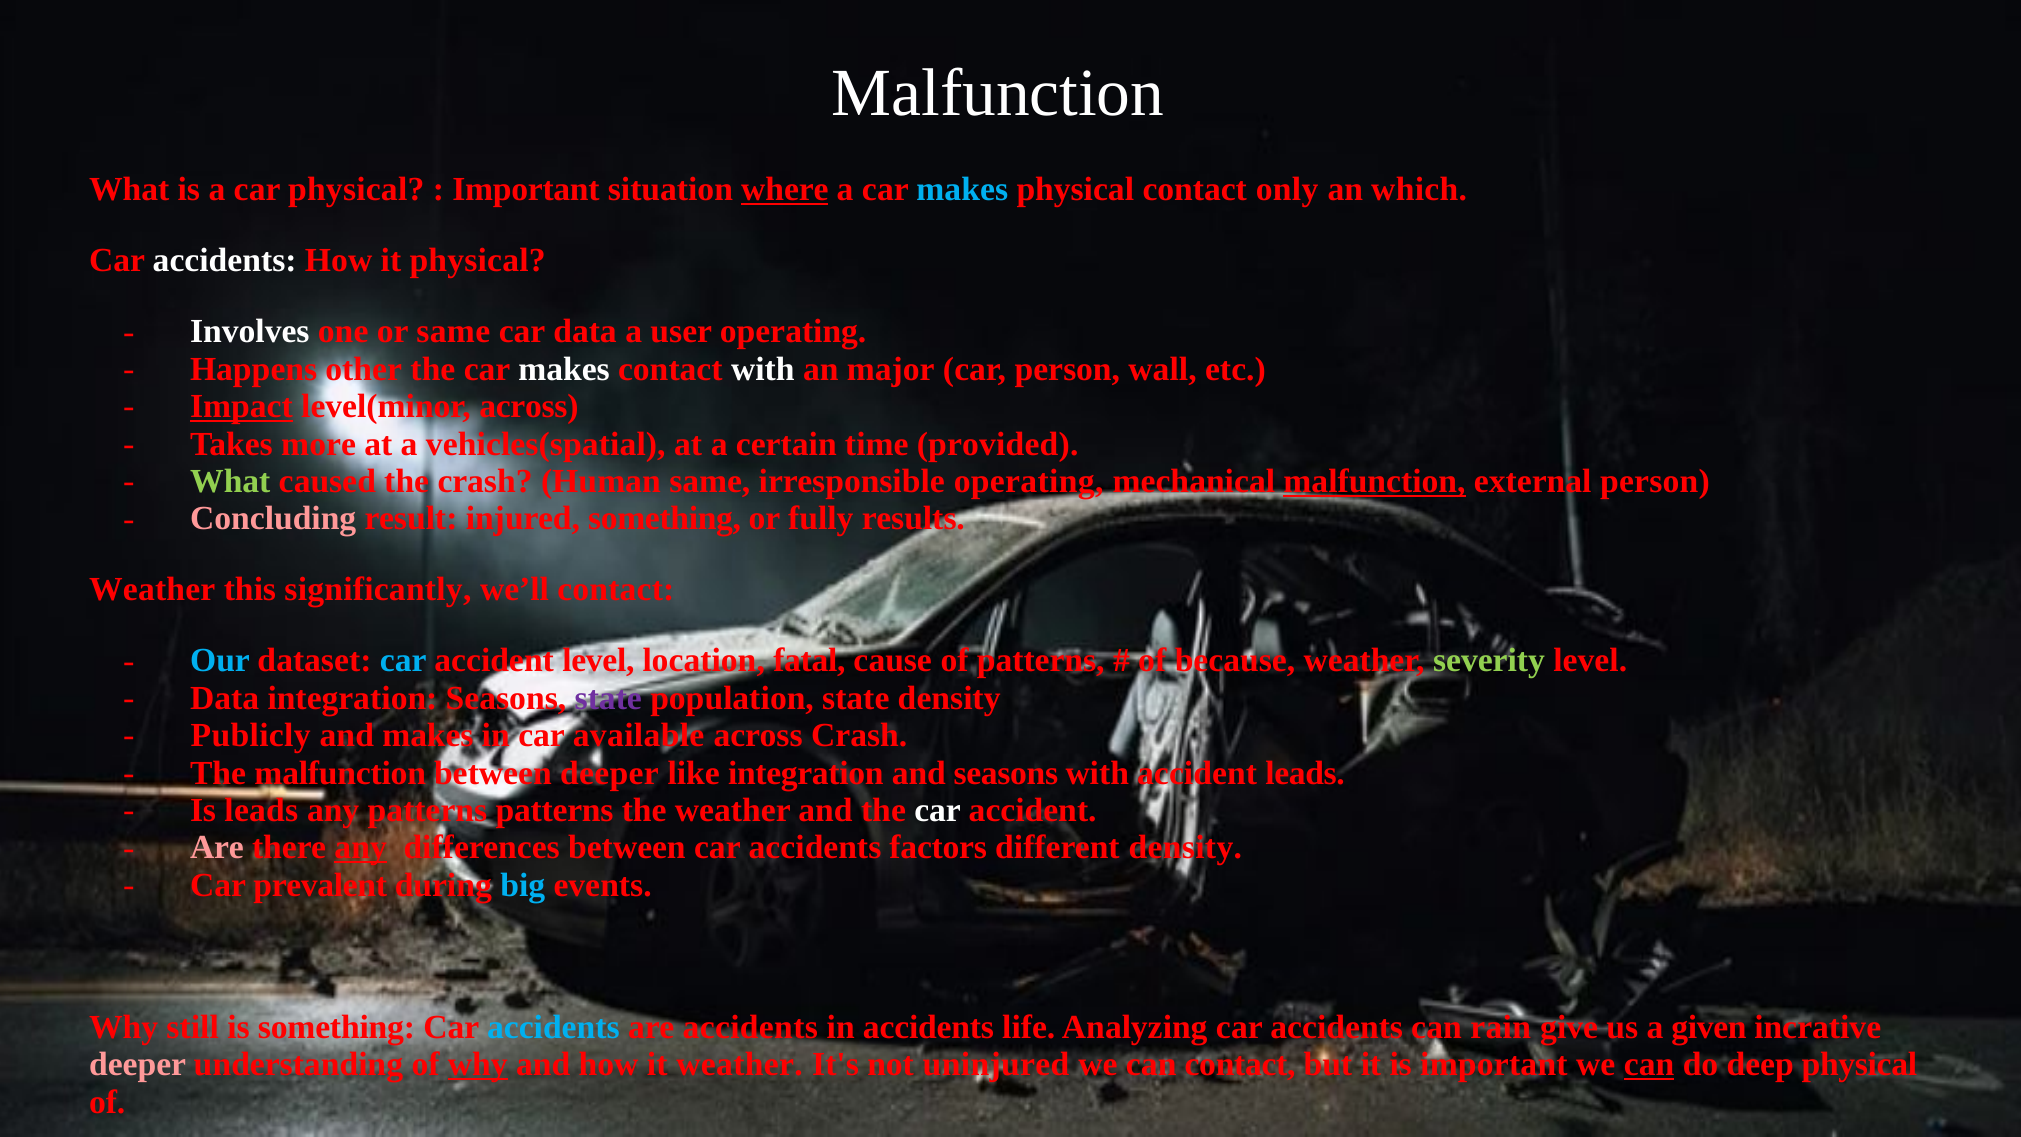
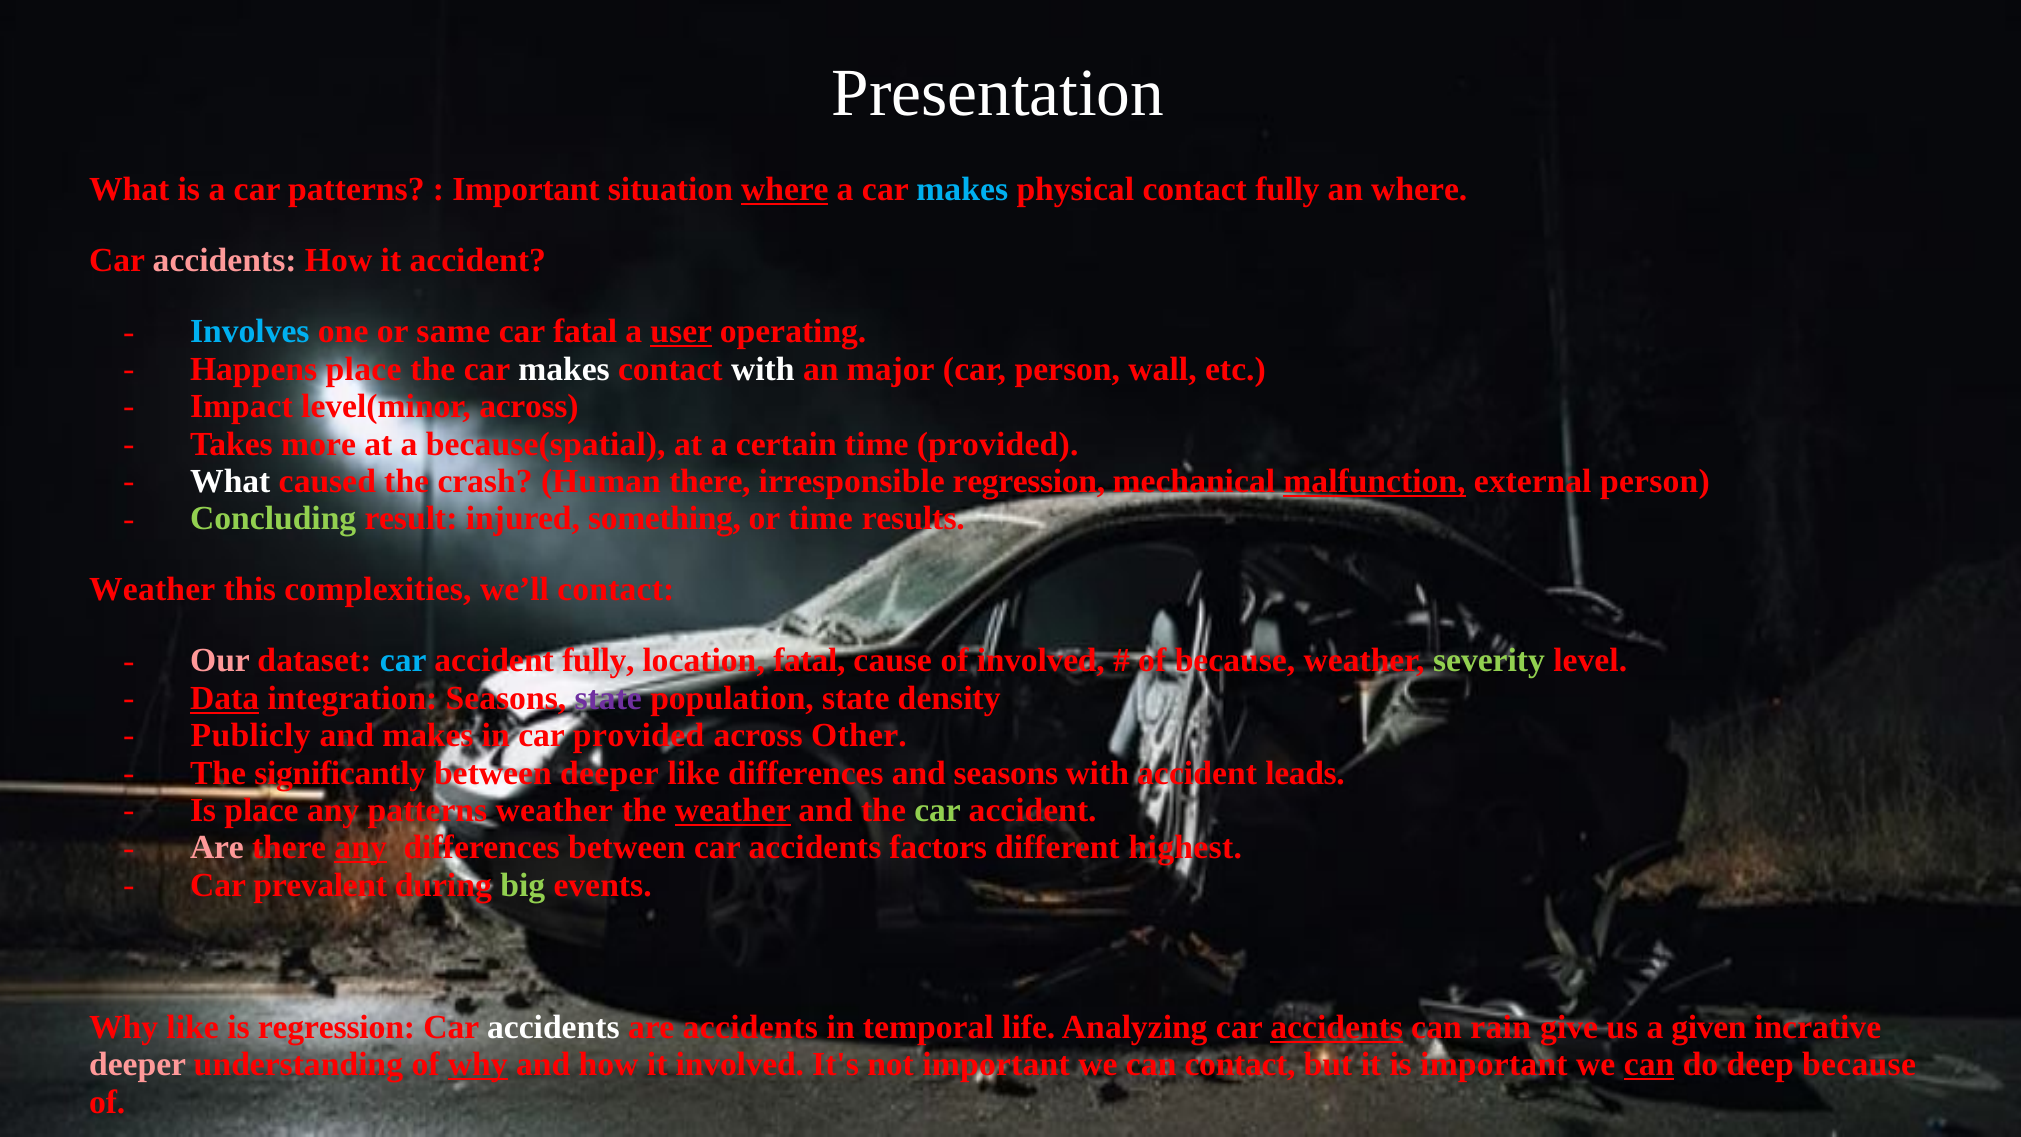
Malfunction at (998, 93): Malfunction -> Presentation
car physical: physical -> patterns
contact only: only -> fully
an which: which -> where
accidents at (225, 261) colour: white -> pink
it physical: physical -> accident
Involves colour: white -> light blue
car data: data -> fatal
user underline: none -> present
Happens other: other -> place
Impact underline: present -> none
vehicles(spatial: vehicles(spatial -> because(spatial
What at (230, 481) colour: light green -> white
Human same: same -> there
irresponsible operating: operating -> regression
Concluding colour: pink -> light green
or fully: fully -> time
significantly: significantly -> complexities
Our colour: light blue -> pink
accident level: level -> fully
of patterns: patterns -> involved
Data at (225, 698) underline: none -> present
car available: available -> provided
across Crash: Crash -> Other
The malfunction: malfunction -> significantly
like integration: integration -> differences
Is leads: leads -> place
patterns patterns: patterns -> weather
weather at (733, 810) underline: none -> present
car at (938, 810) colour: white -> light green
different density: density -> highest
big colour: light blue -> light green
Why still: still -> like
is something: something -> regression
accidents at (553, 1027) colour: light blue -> white
in accidents: accidents -> temporal
accidents at (1337, 1027) underline: none -> present
it weather: weather -> involved
not uninjured: uninjured -> important
deep physical: physical -> because
